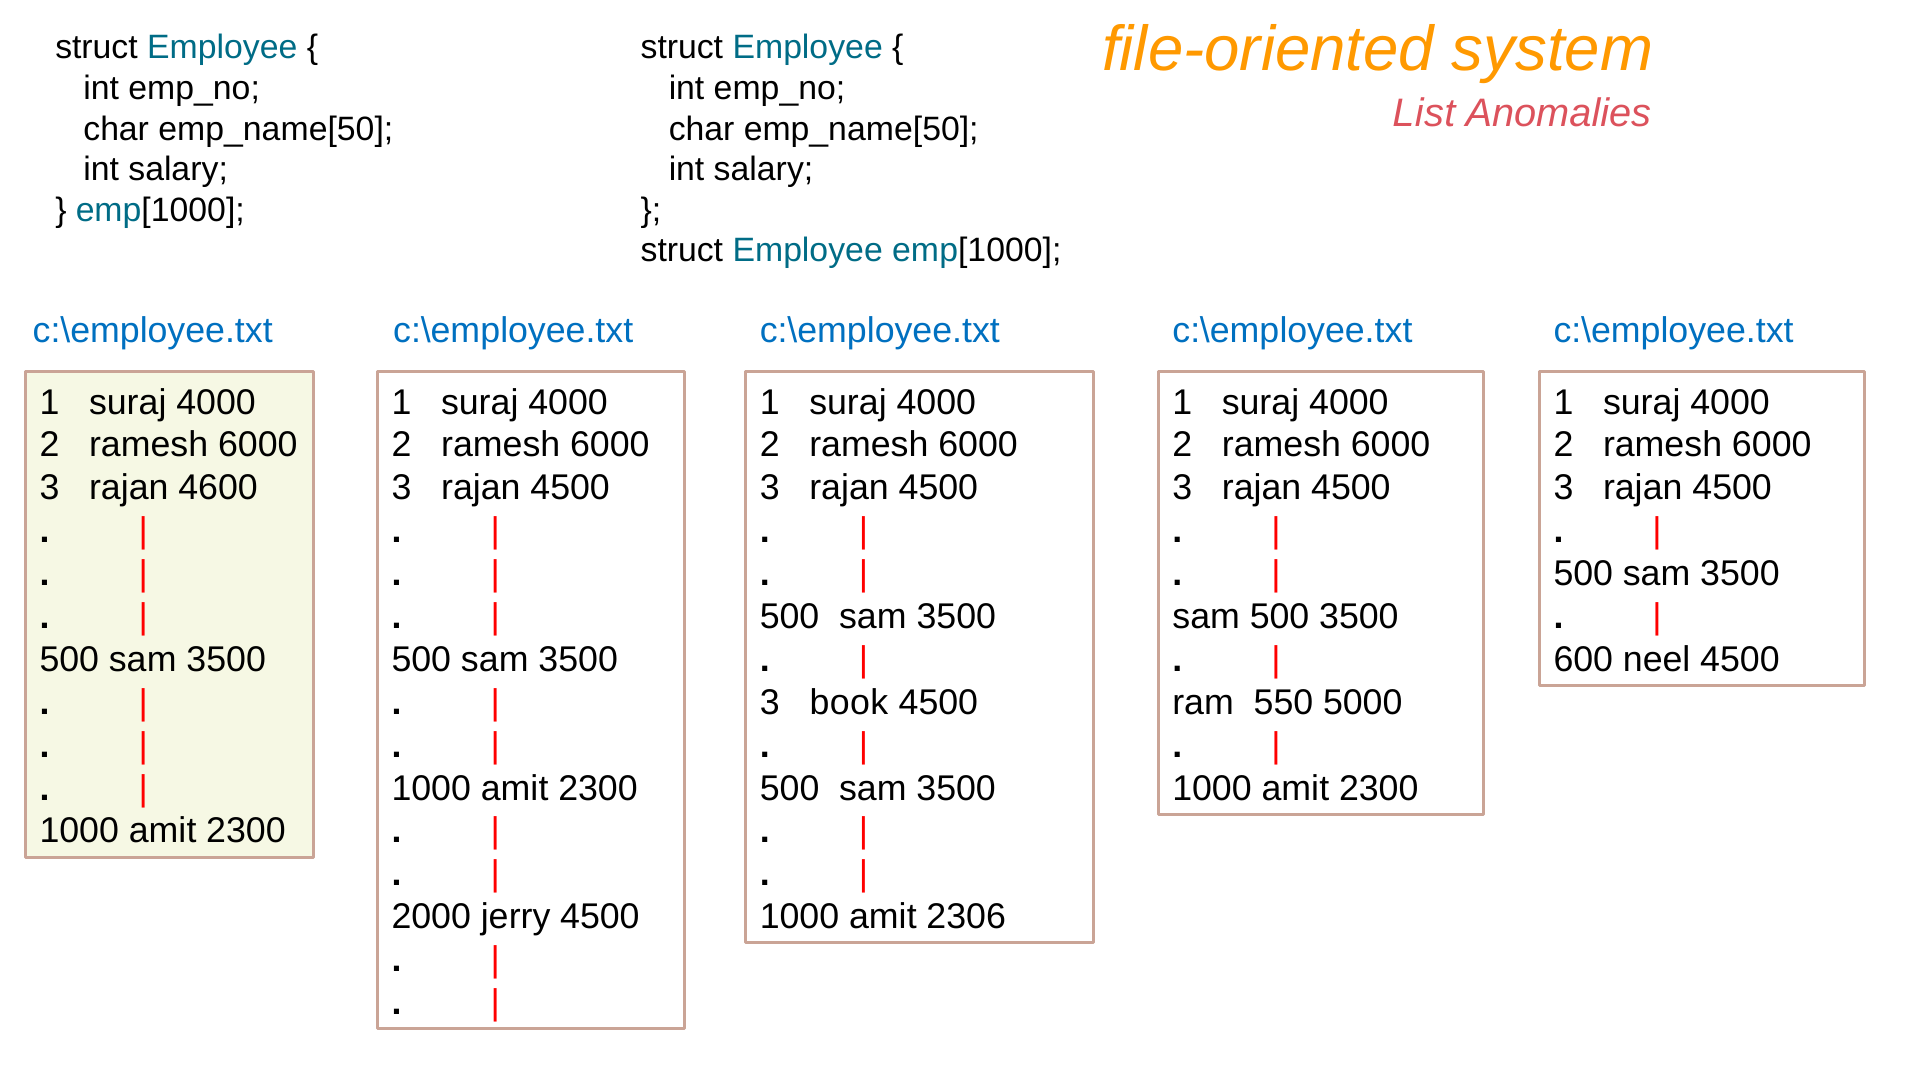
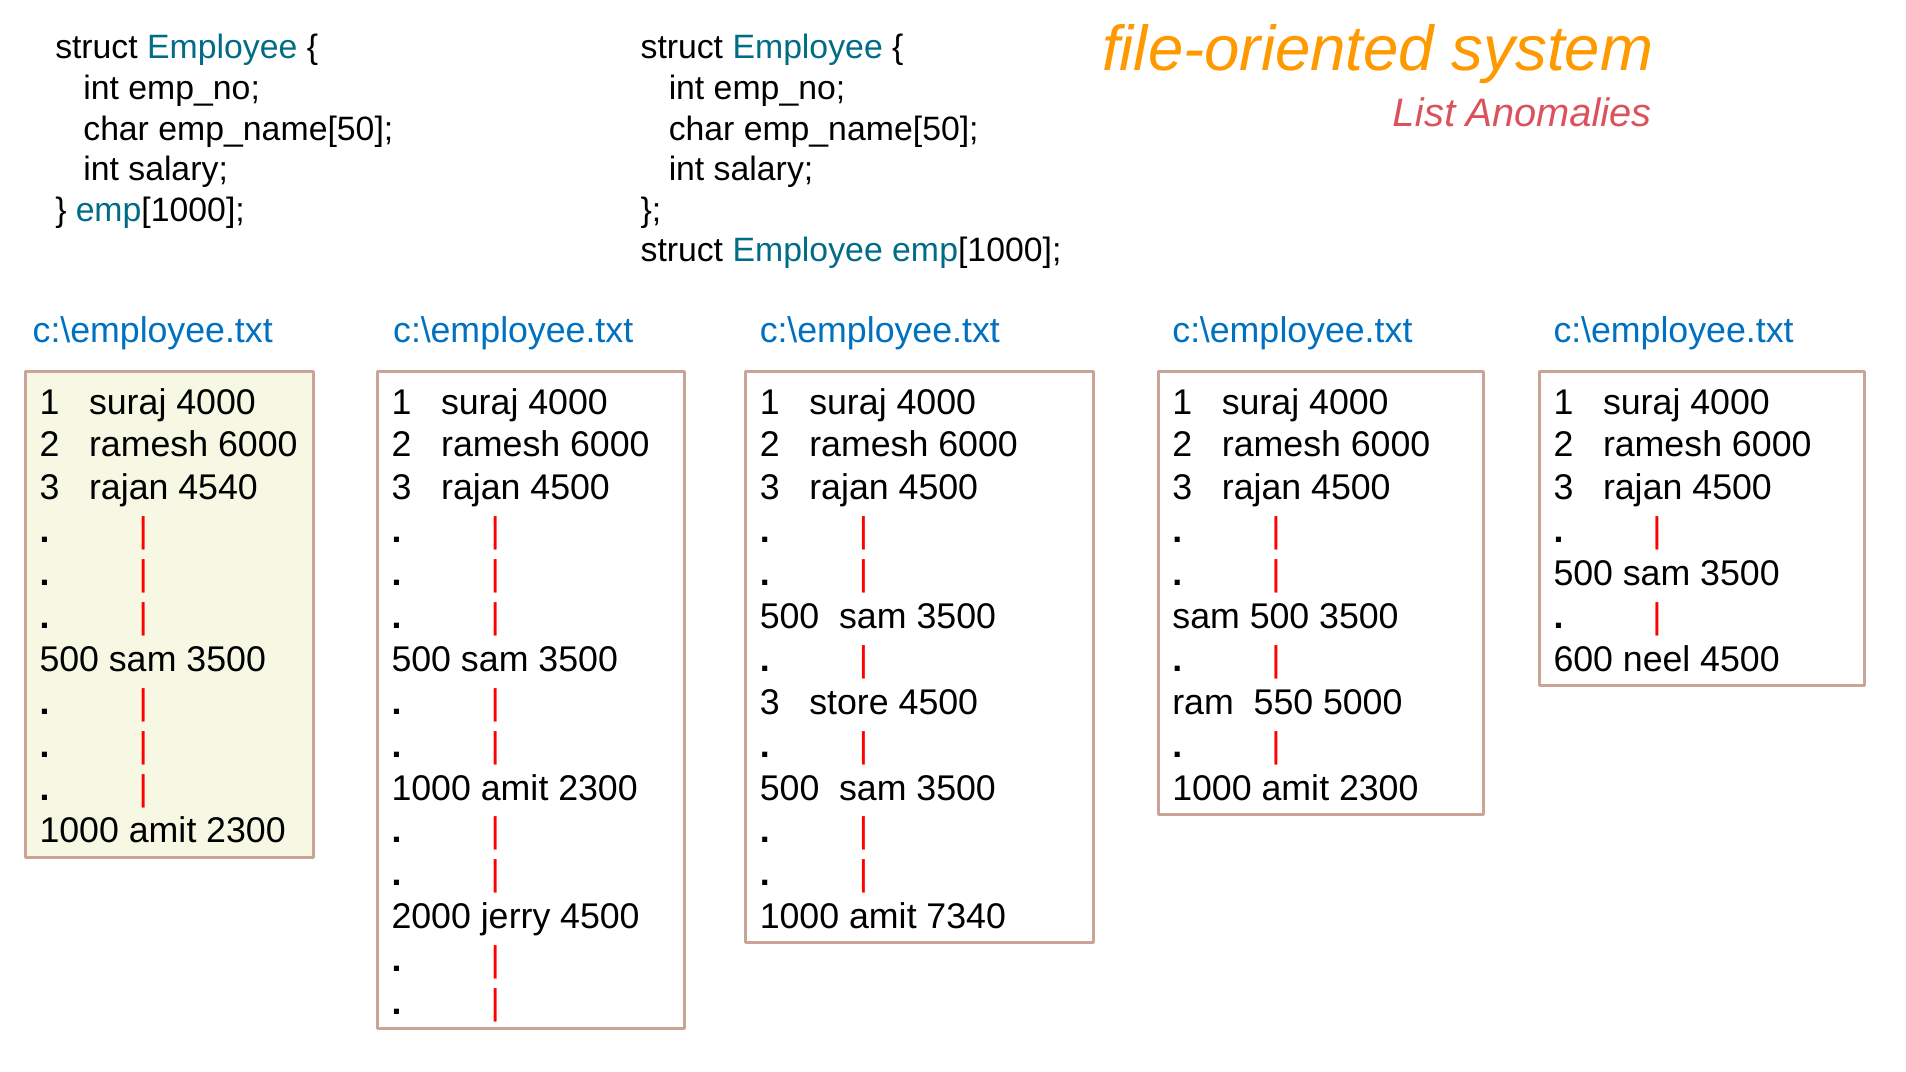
4600: 4600 -> 4540
book: book -> store
2306: 2306 -> 7340
